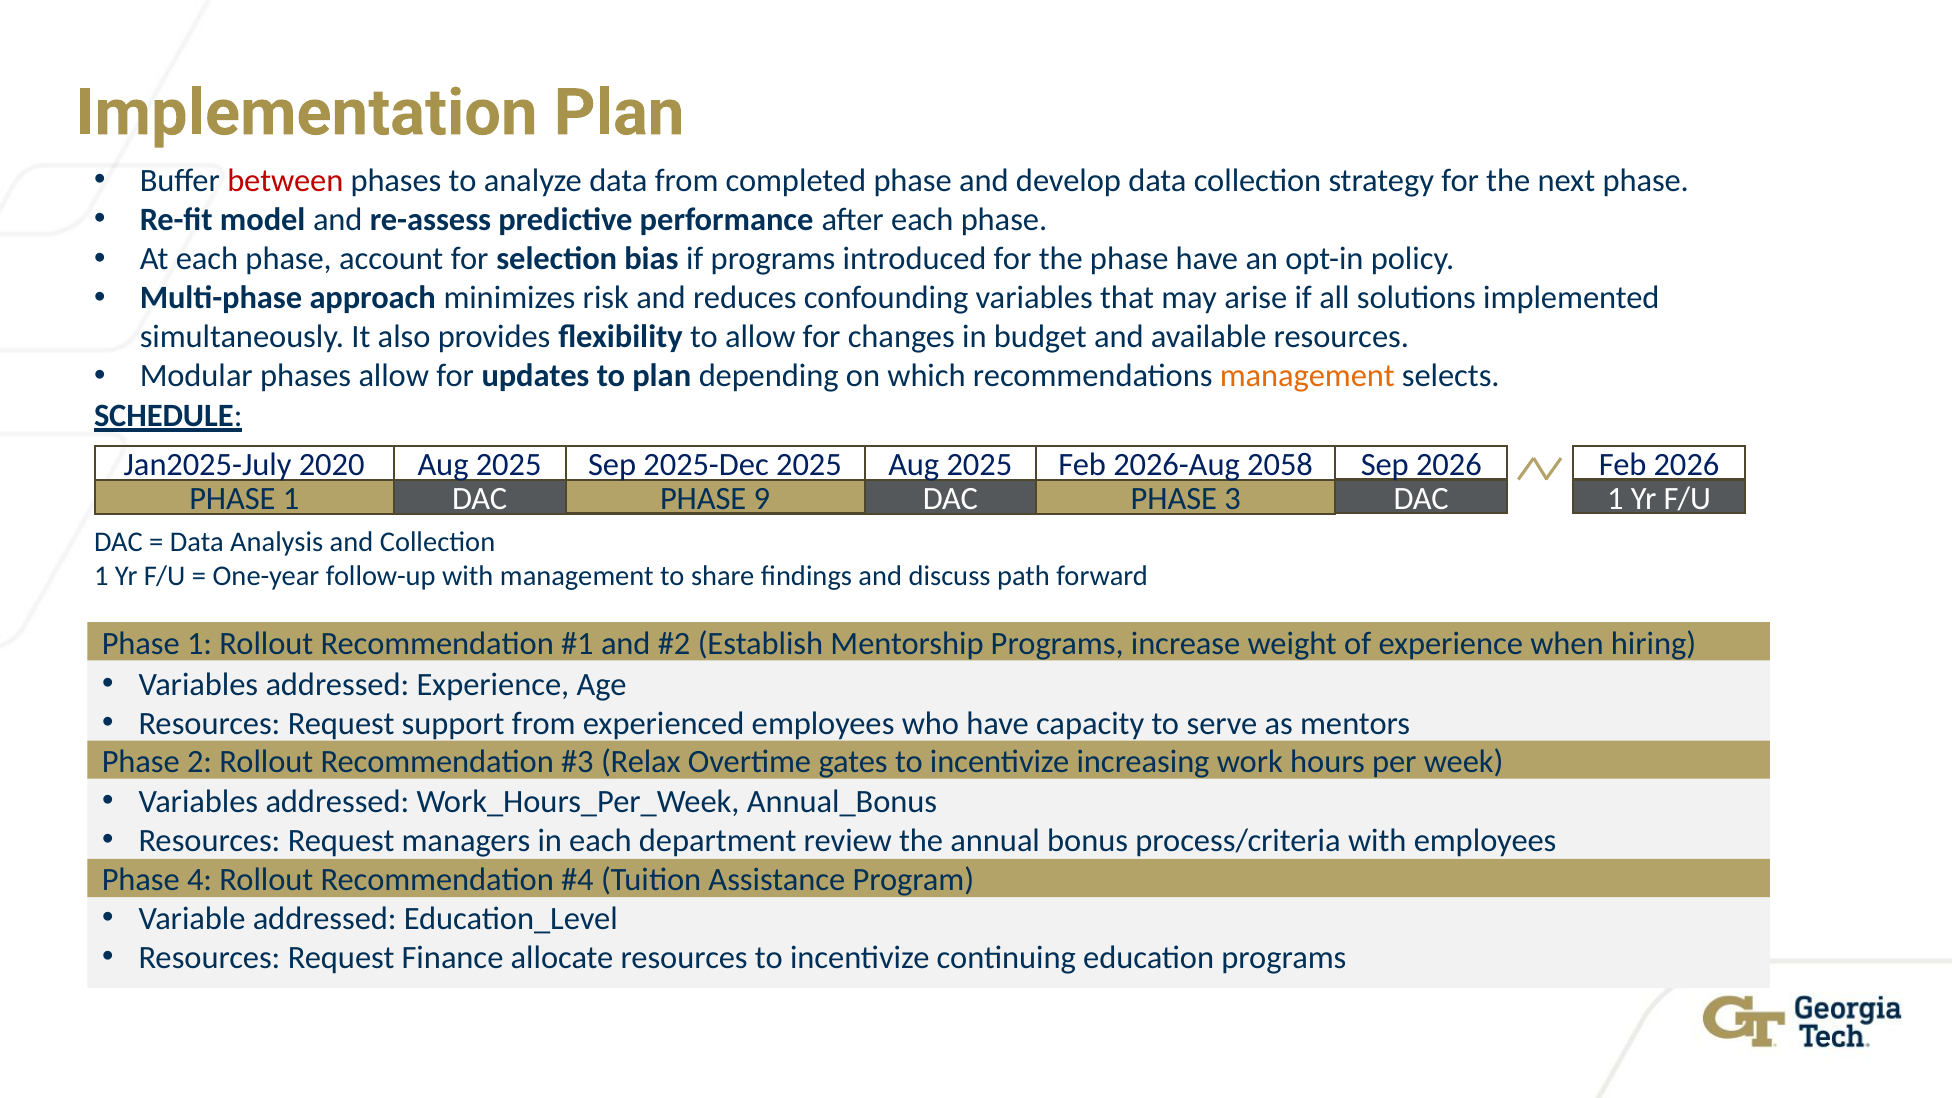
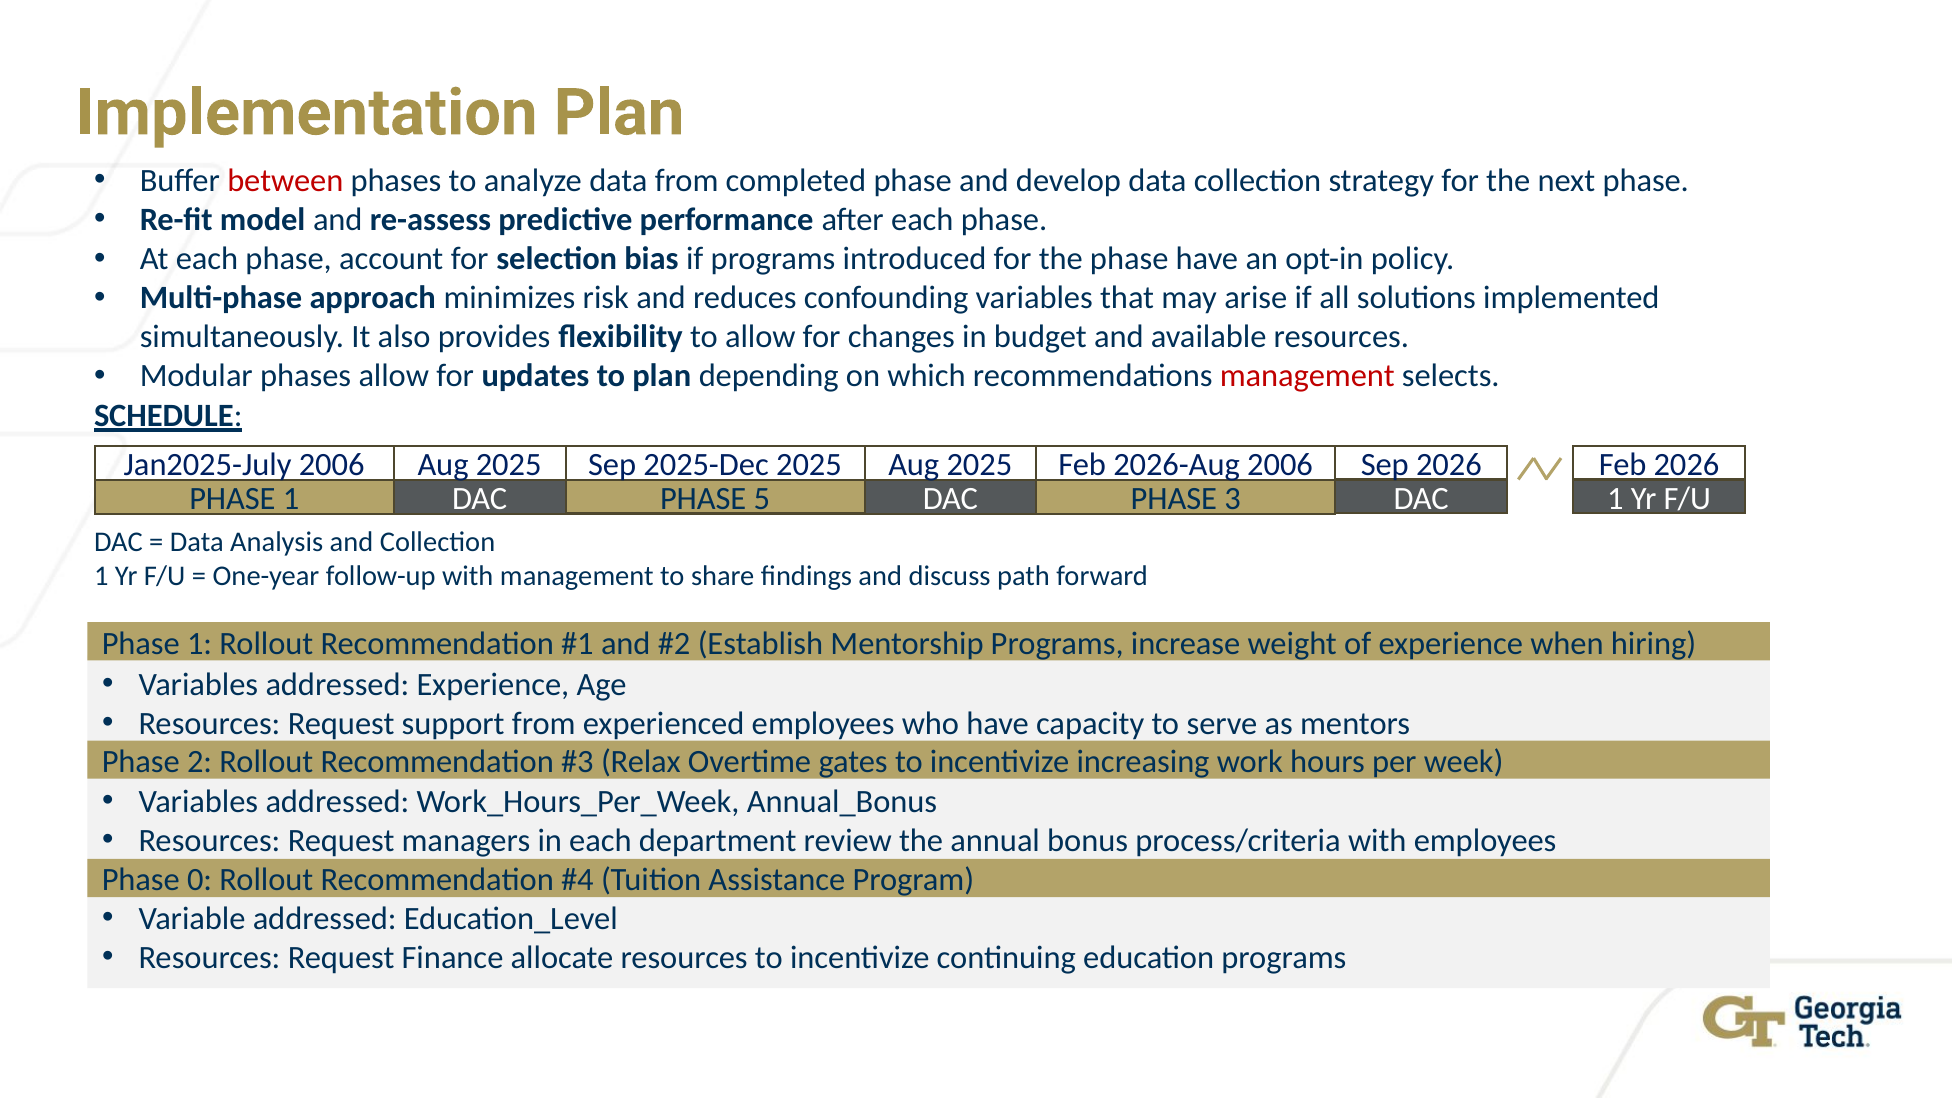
management at (1307, 376) colour: orange -> red
Jan2025-July 2020: 2020 -> 2006
2026-Aug 2058: 2058 -> 2006
9: 9 -> 5
4: 4 -> 0
